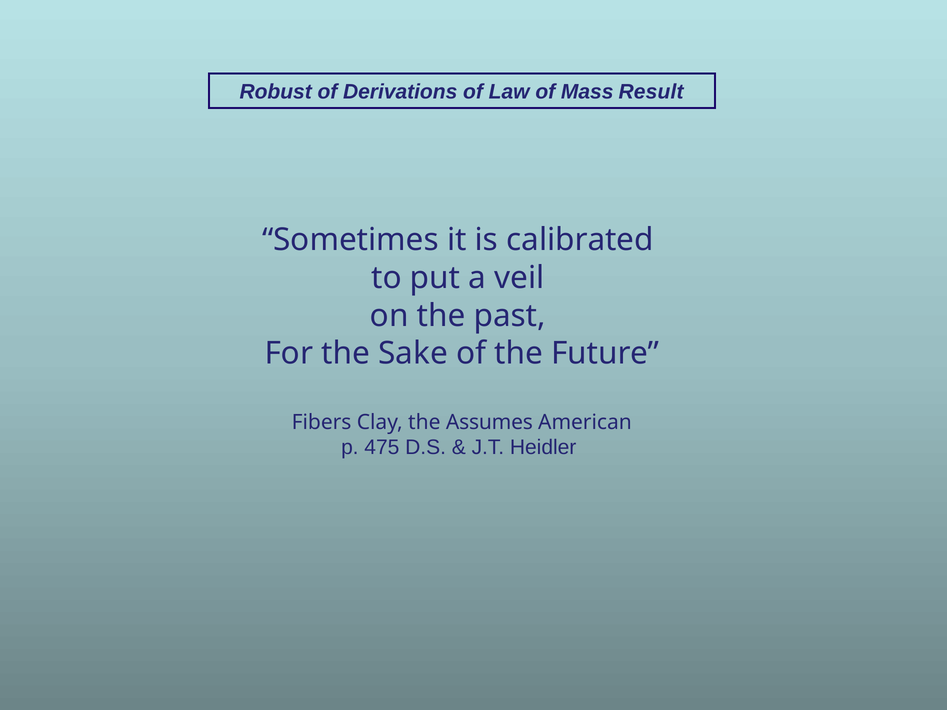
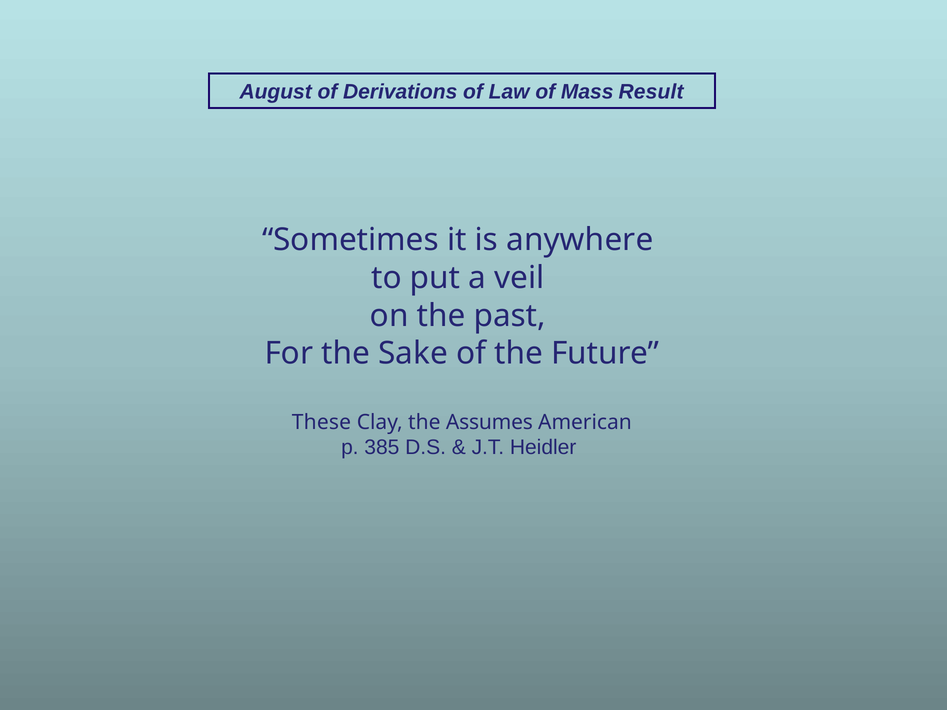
Robust: Robust -> August
calibrated: calibrated -> anywhere
Fibers: Fibers -> These
475: 475 -> 385
